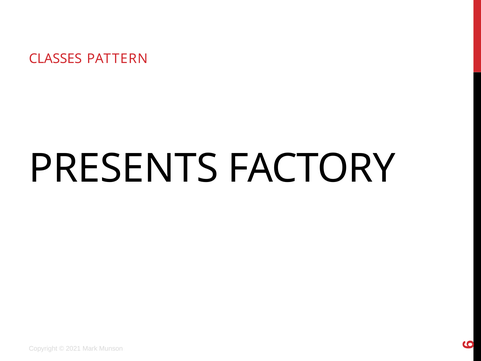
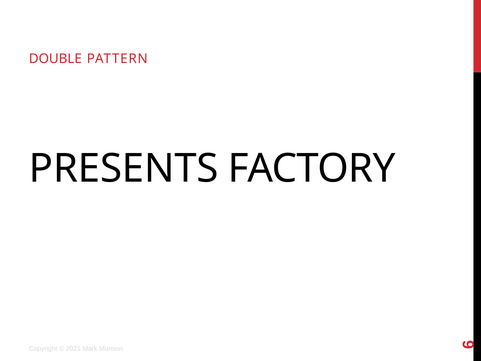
CLASSES: CLASSES -> DOUBLE
